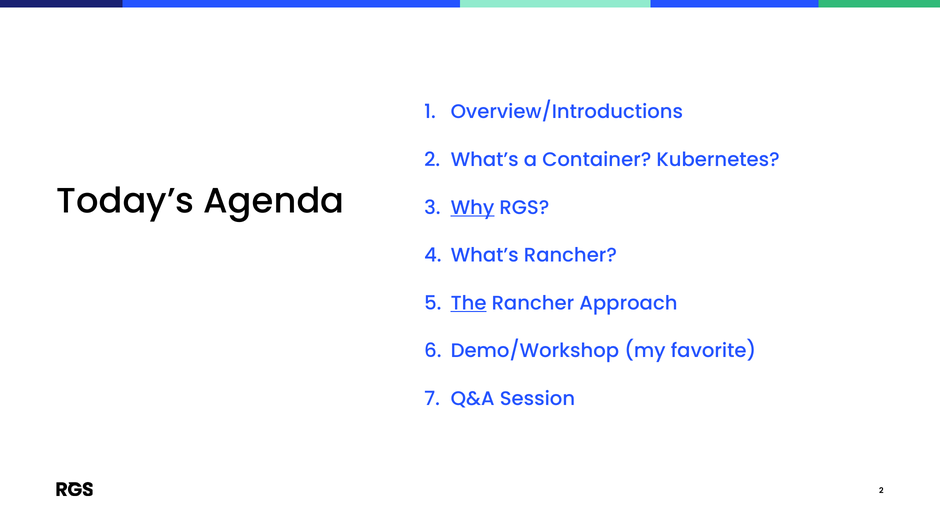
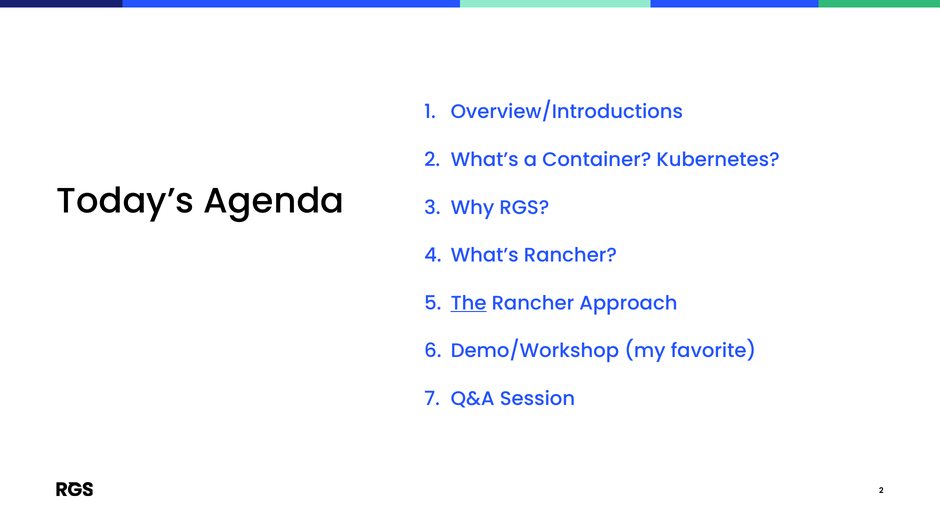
Why underline: present -> none
